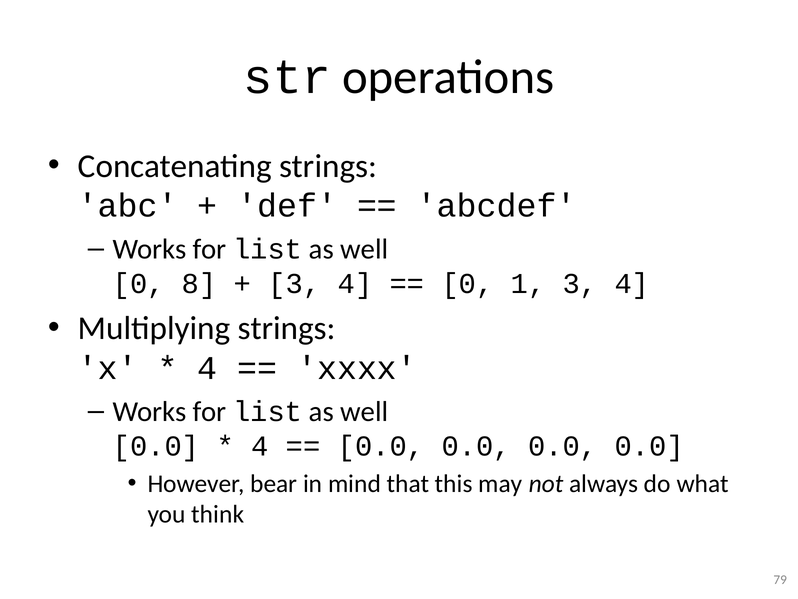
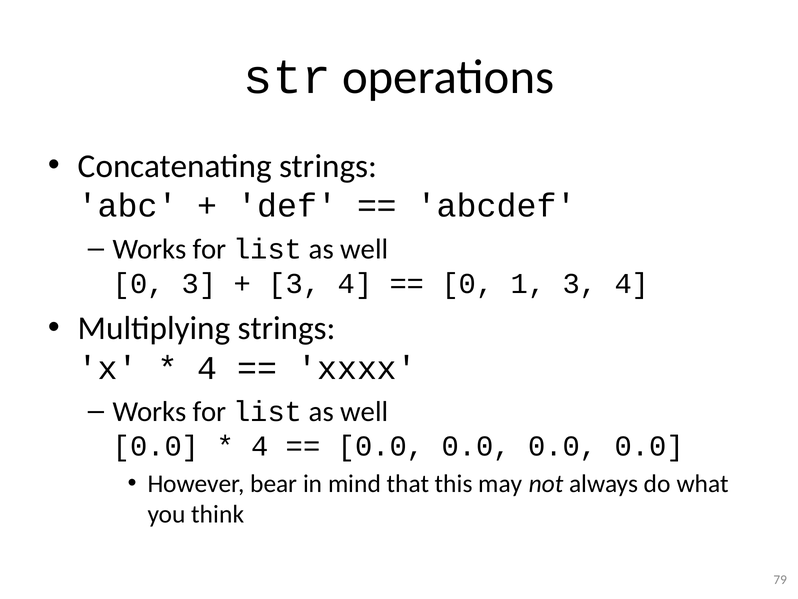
0 8: 8 -> 3
